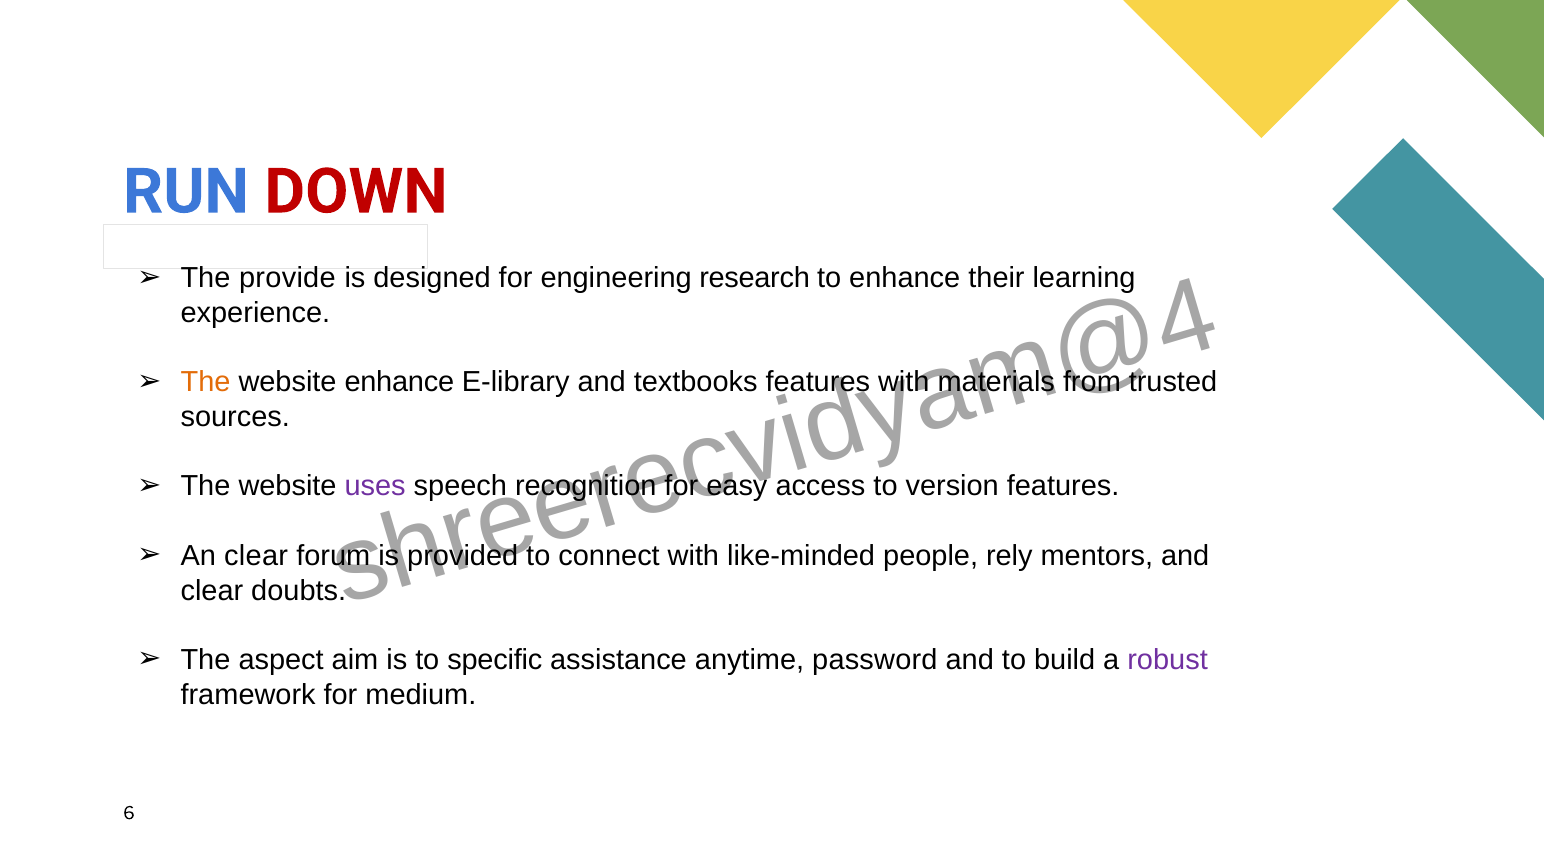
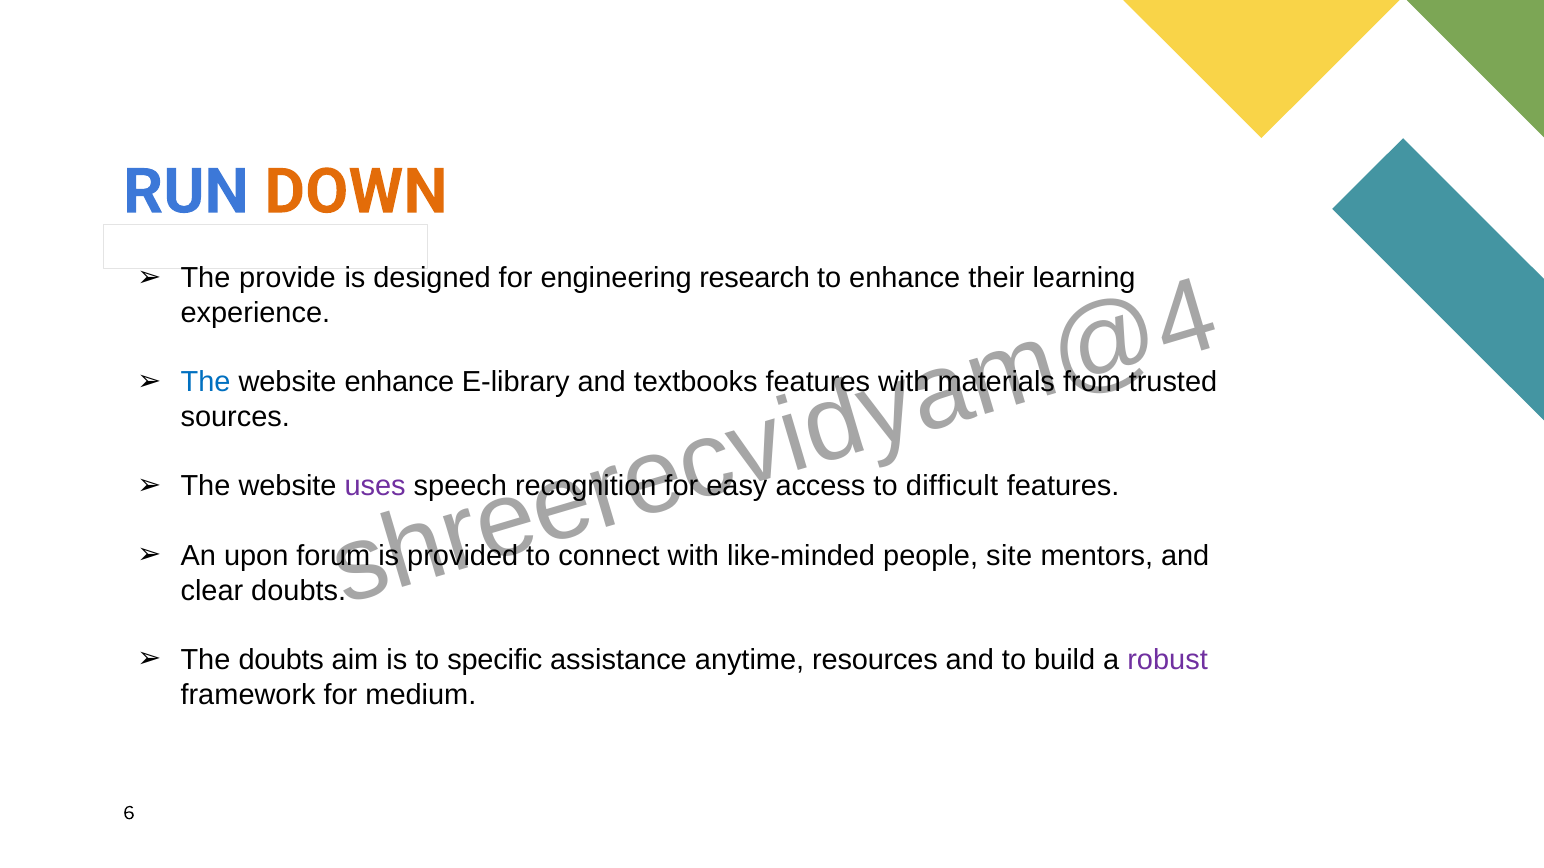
DOWN colour: red -> orange
The at (206, 382) colour: orange -> blue
version: version -> difficult
An clear: clear -> upon
rely: rely -> site
The aspect: aspect -> doubts
password: password -> resources
